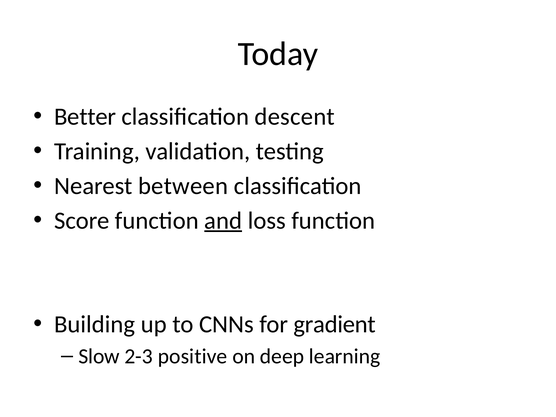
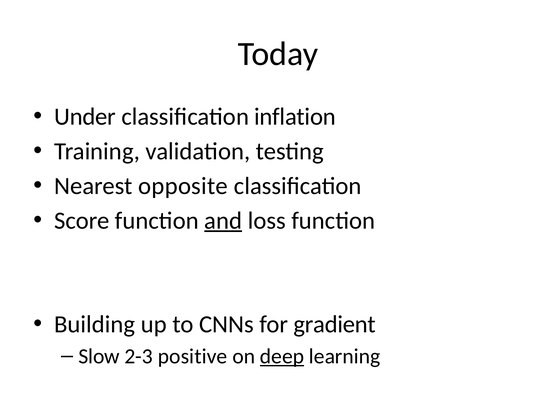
Better: Better -> Under
descent: descent -> inflation
between: between -> opposite
deep underline: none -> present
